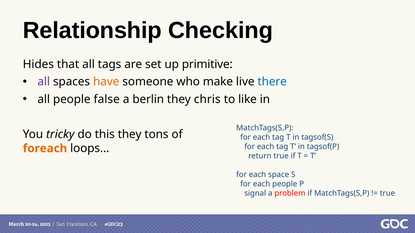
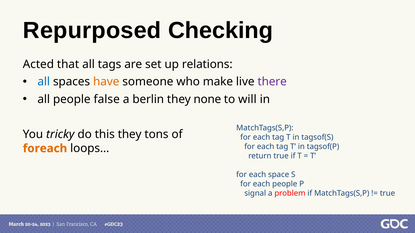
Relationship: Relationship -> Repurposed
Hides: Hides -> Acted
primitive: primitive -> relations
all at (44, 82) colour: purple -> blue
there colour: blue -> purple
chris: chris -> none
like: like -> will
